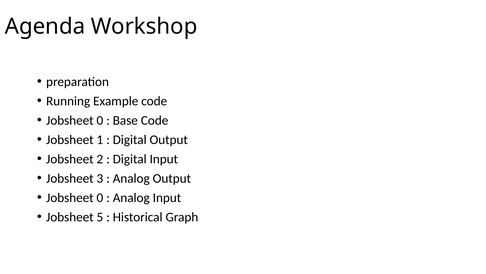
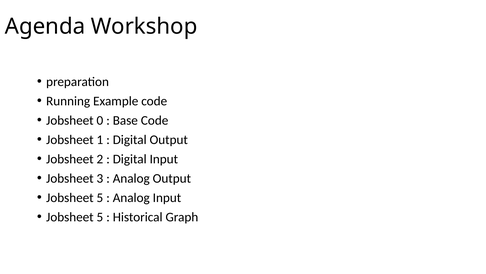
0 at (100, 197): 0 -> 5
